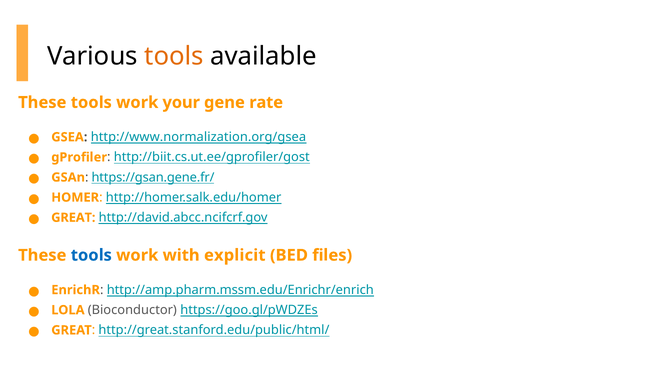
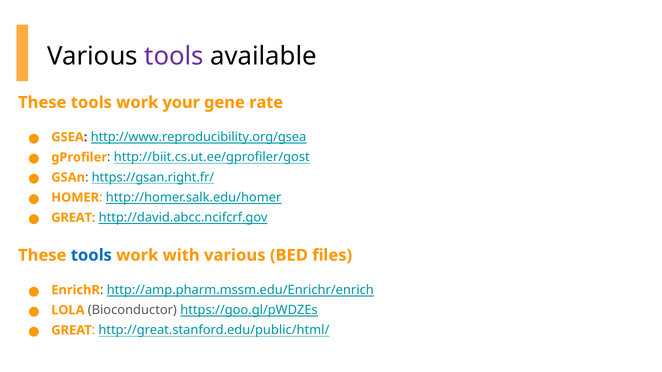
tools at (174, 56) colour: orange -> purple
http://www.normalization.org/gsea: http://www.normalization.org/gsea -> http://www.reproducibility.org/gsea
https://gsan.gene.fr/: https://gsan.gene.fr/ -> https://gsan.right.fr/
with explicit: explicit -> various
